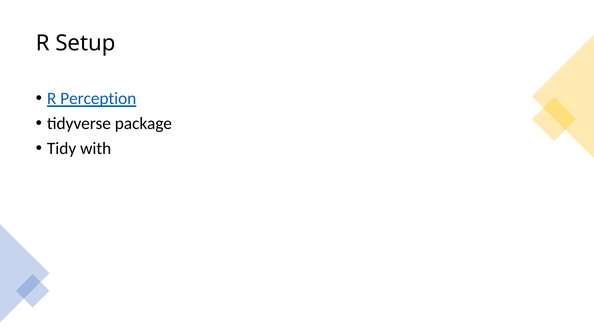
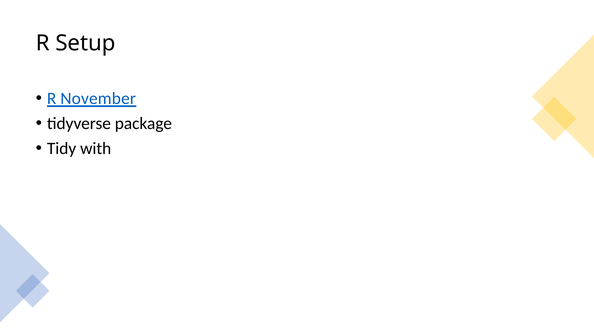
Perception: Perception -> November
